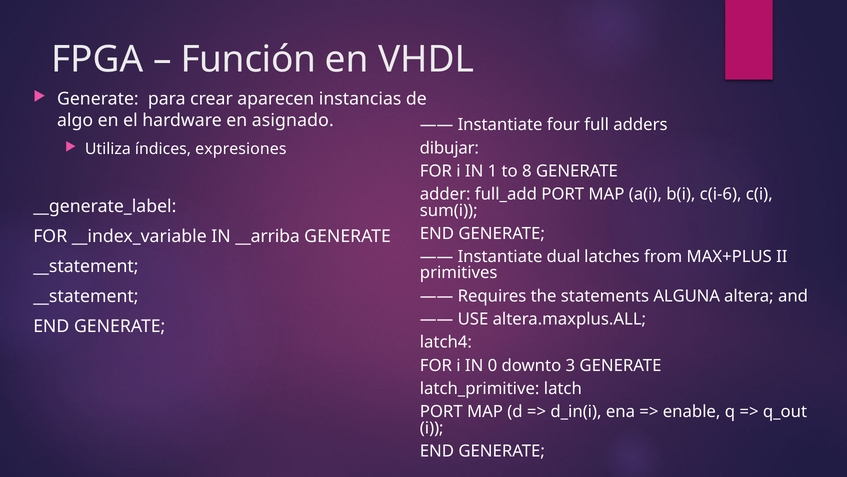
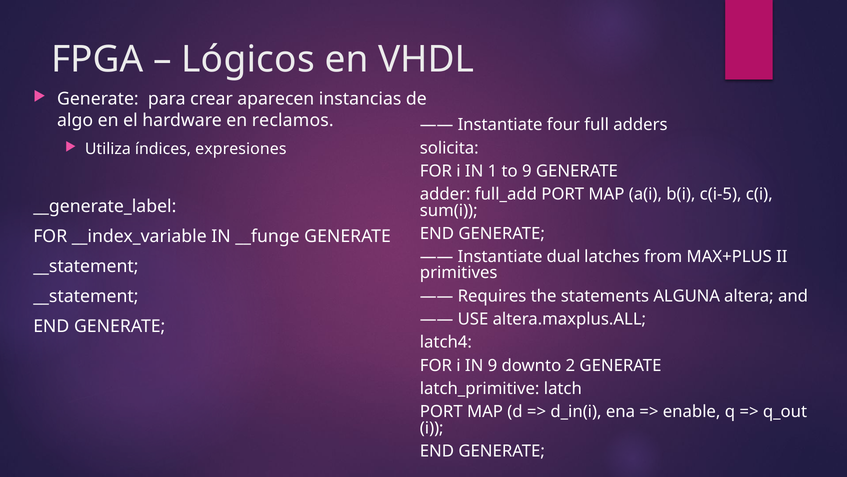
Función: Función -> Lógicos
asignado: asignado -> reclamos
dibujar: dibujar -> solicita
to 8: 8 -> 9
c(i-6: c(i-6 -> c(i-5
__arriba: __arriba -> __funge
IN 0: 0 -> 9
3: 3 -> 2
